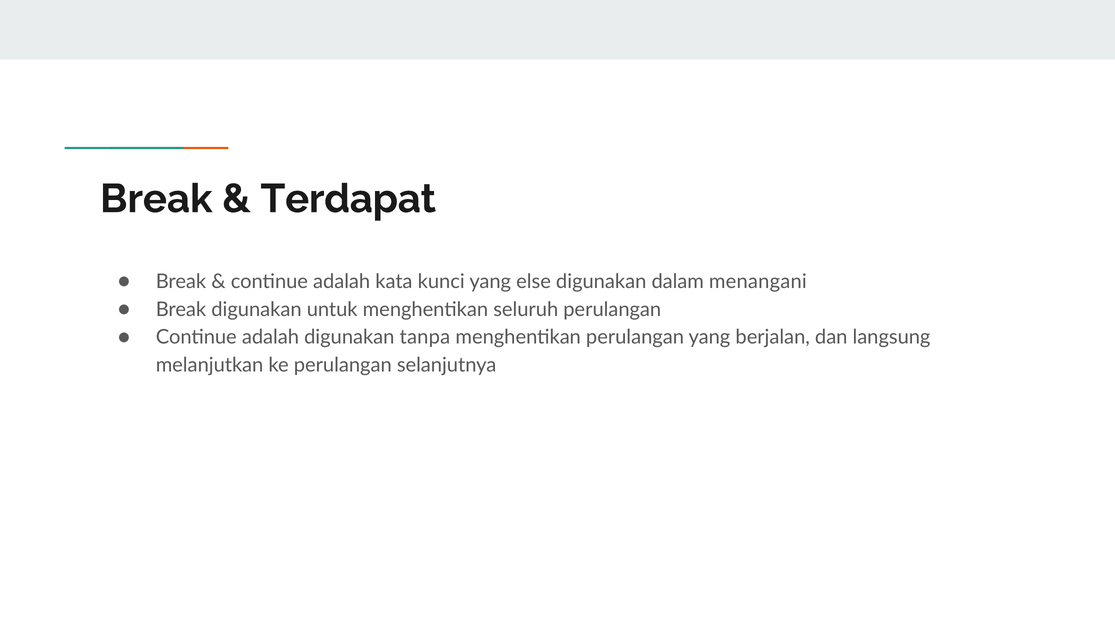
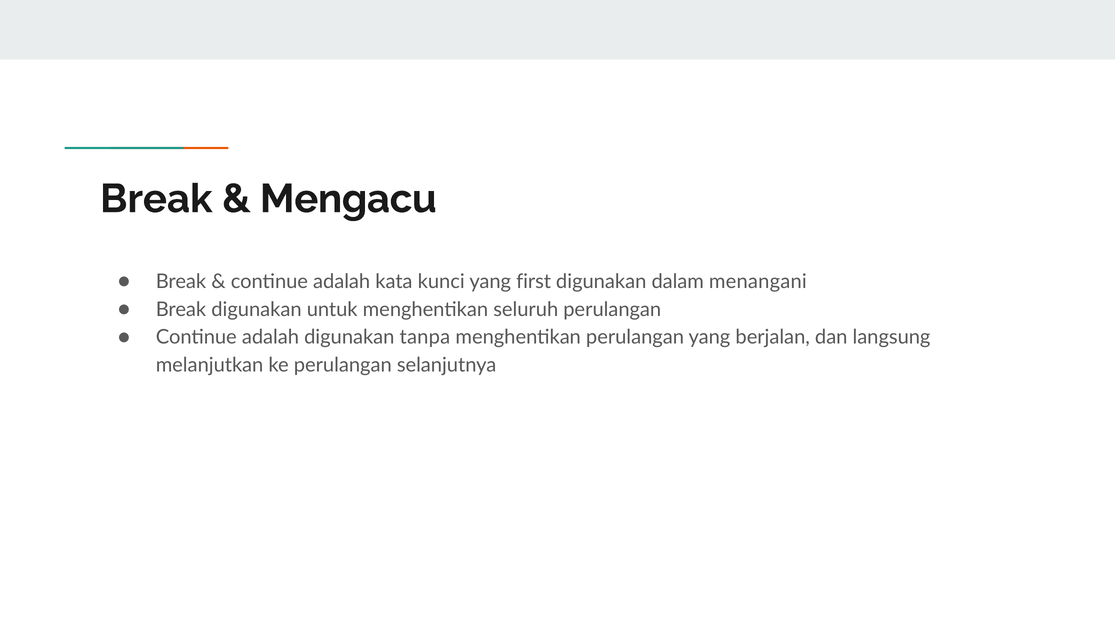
Terdapat: Terdapat -> Mengacu
else: else -> first
